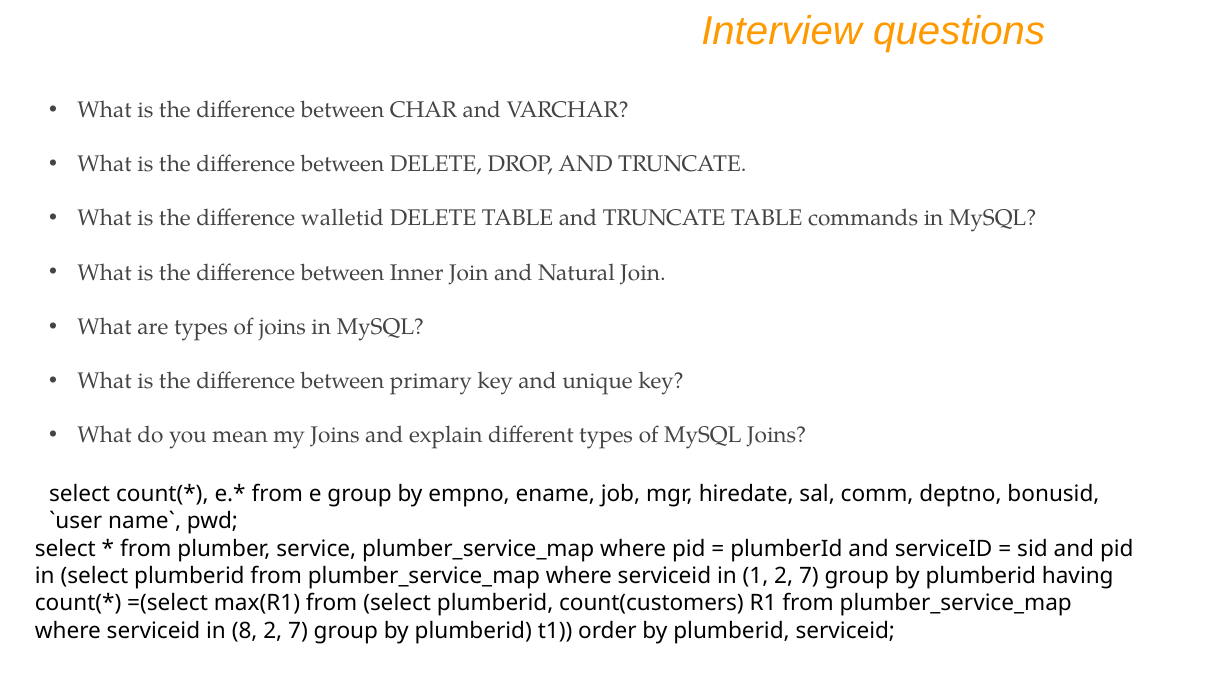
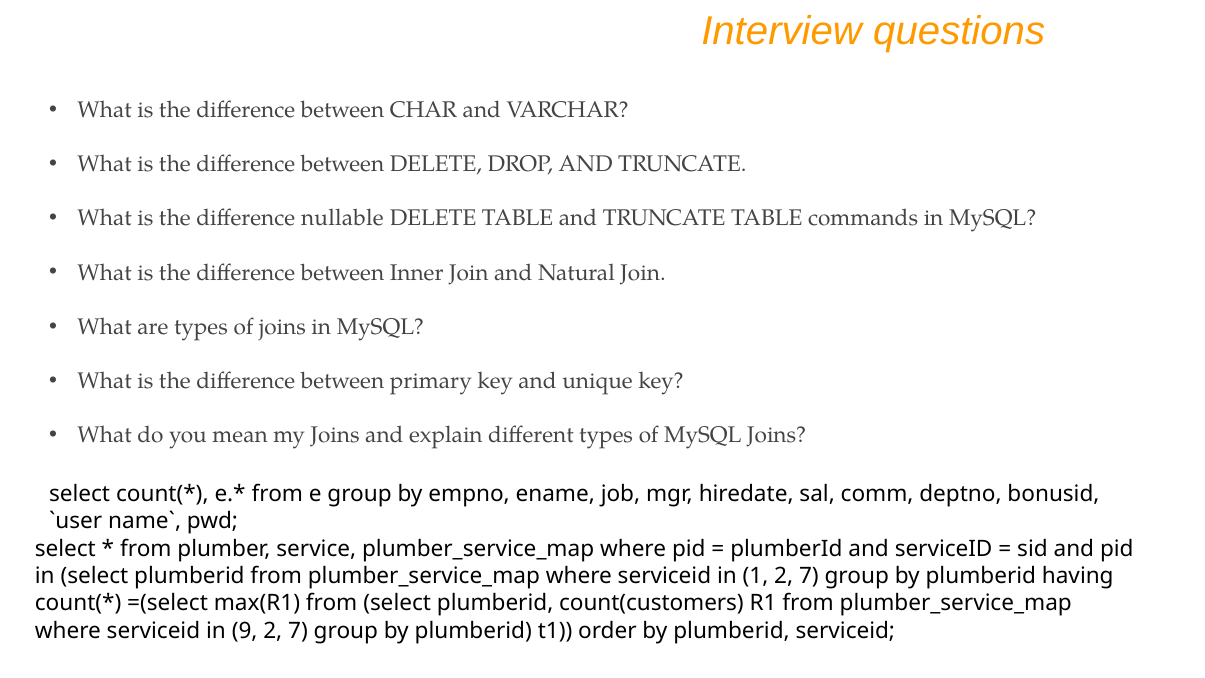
walletid: walletid -> nullable
8: 8 -> 9
